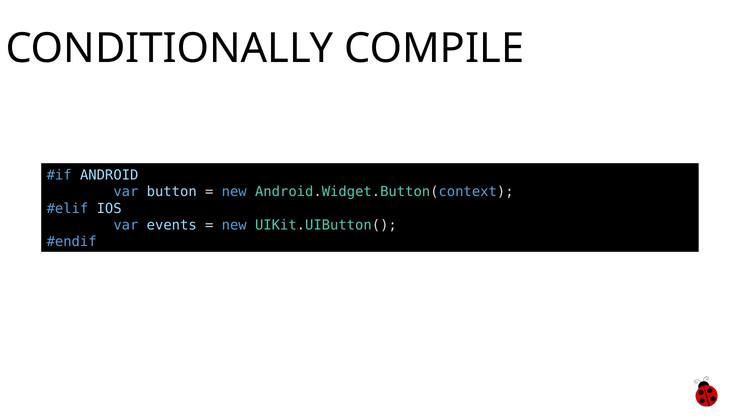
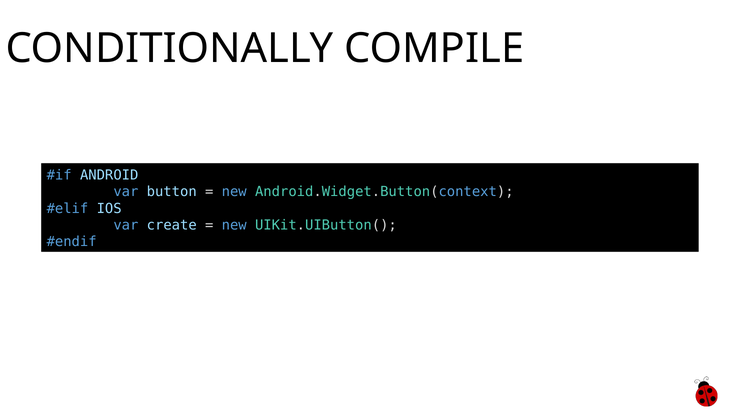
events: events -> create
